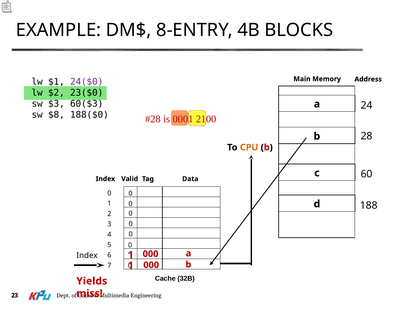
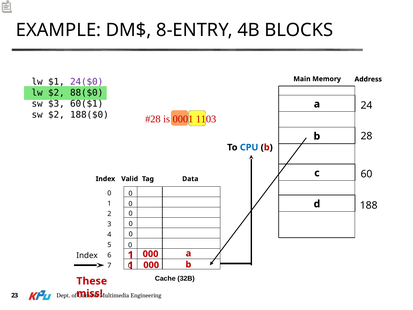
23($0: 23($0 -> 88($0
60($3: 60($3 -> 60($1
sw $8: $8 -> $2
2100: 2100 -> 1103
CPU colour: orange -> blue
Yields: Yields -> These
